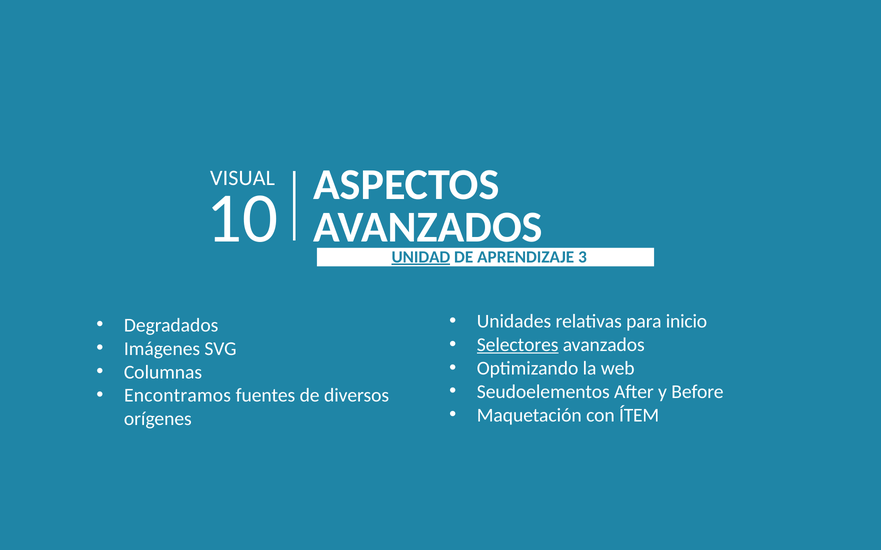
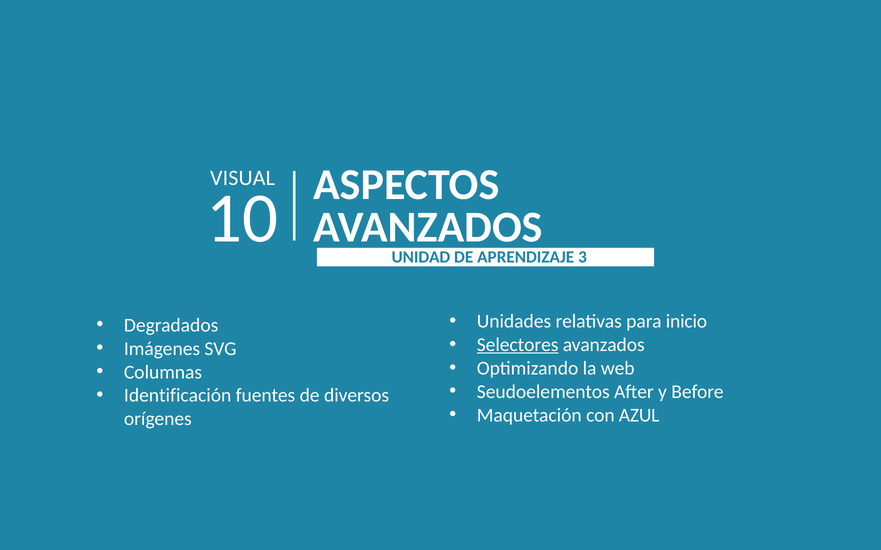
UNIDAD underline: present -> none
Encontramos: Encontramos -> Identificación
ÍTEM: ÍTEM -> AZUL
